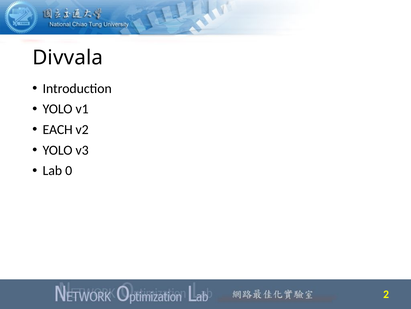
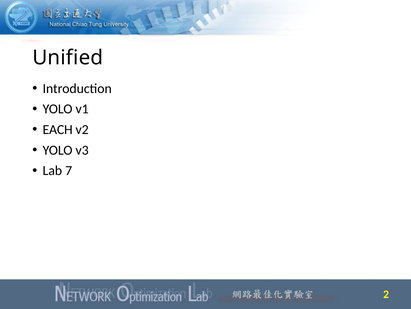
Divvala: Divvala -> Unified
0: 0 -> 7
